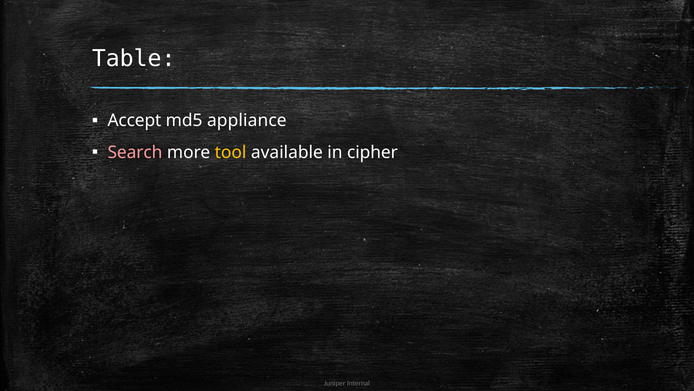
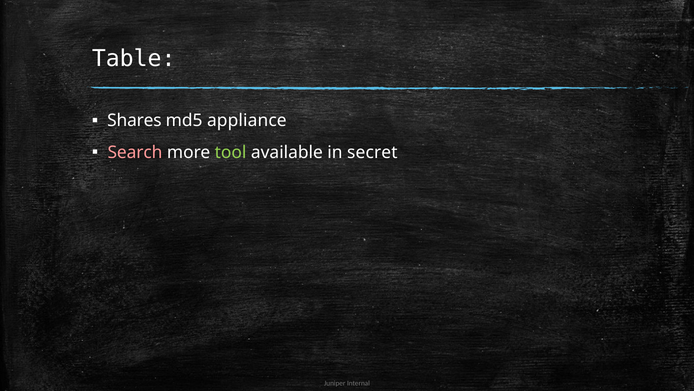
Accept: Accept -> Shares
tool colour: yellow -> light green
cipher: cipher -> secret
